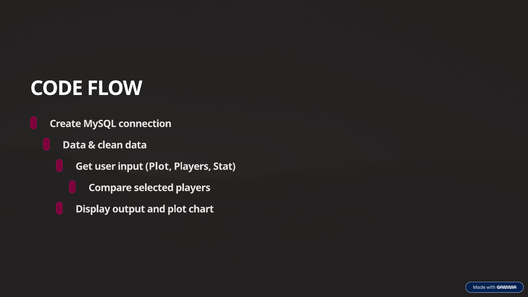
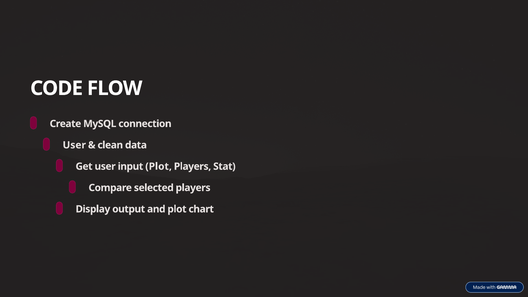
Data at (74, 145): Data -> User
